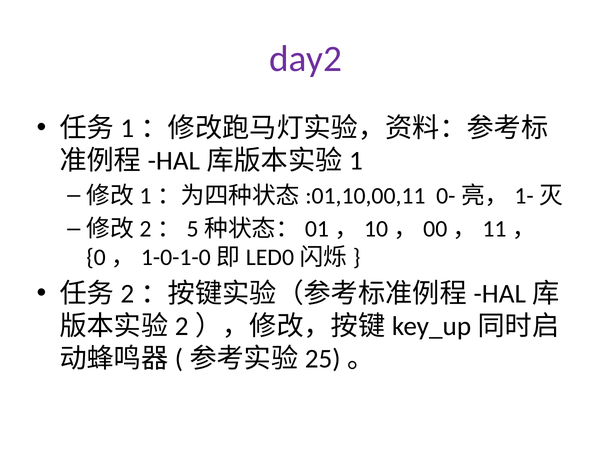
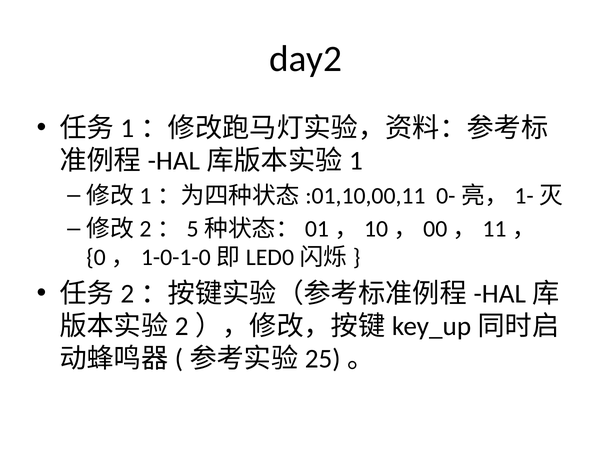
day2 colour: purple -> black
